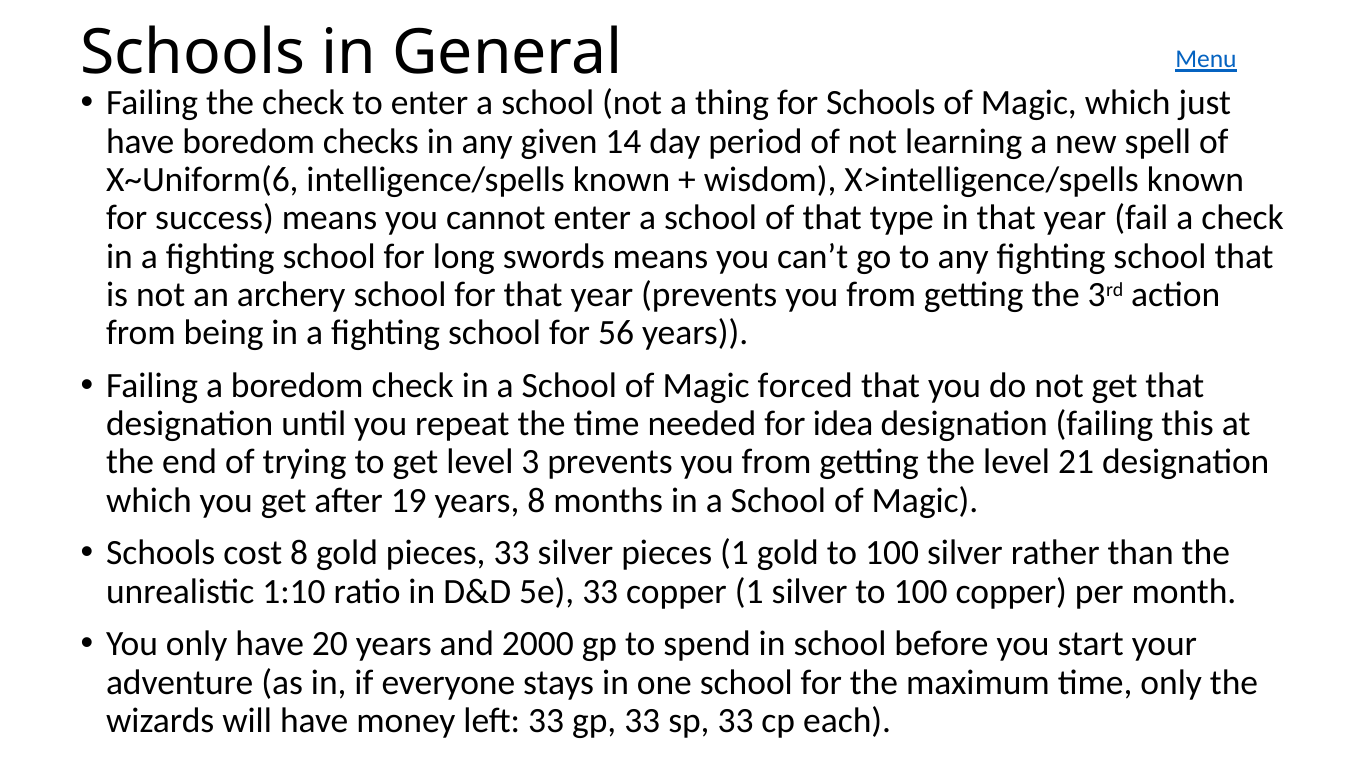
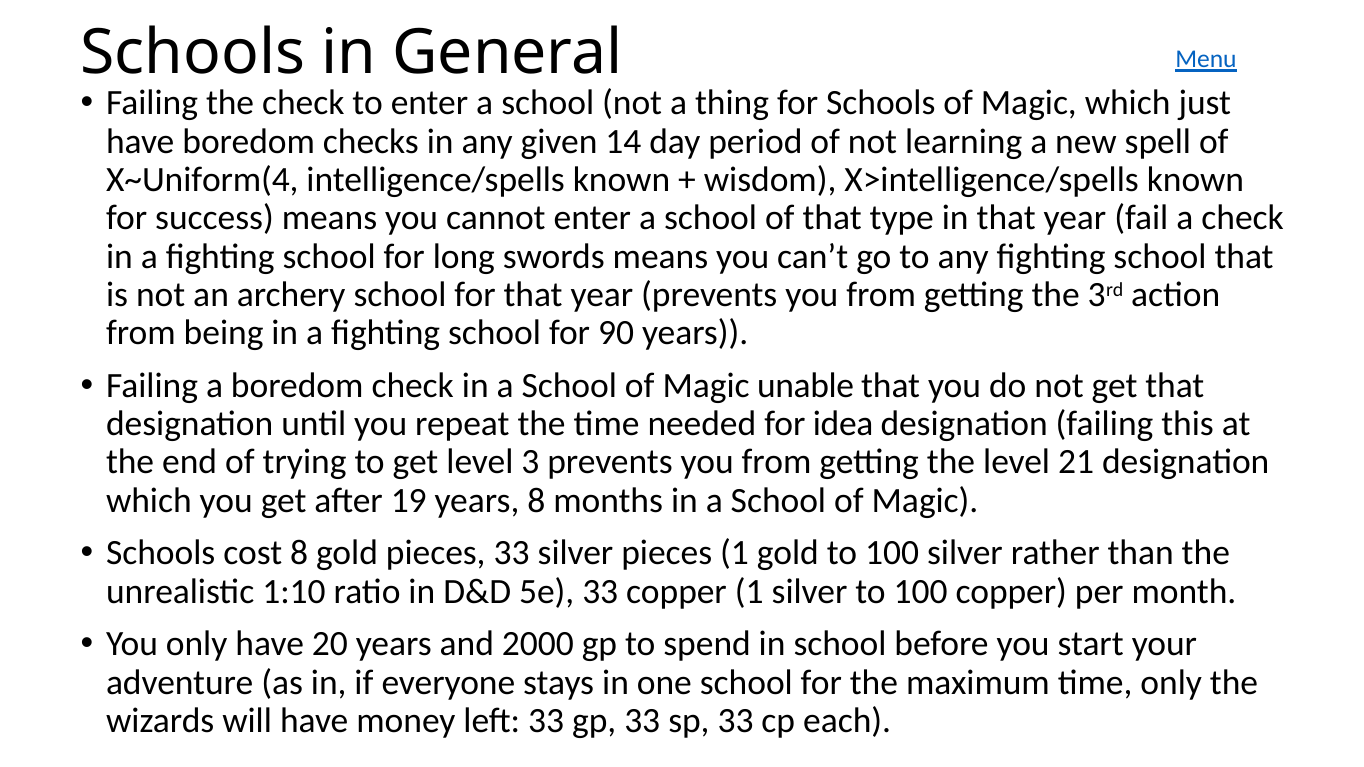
X~Uniform(6: X~Uniform(6 -> X~Uniform(4
56: 56 -> 90
forced: forced -> unable
